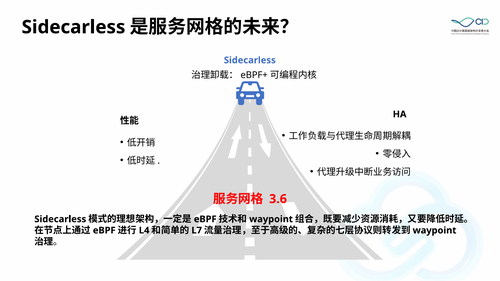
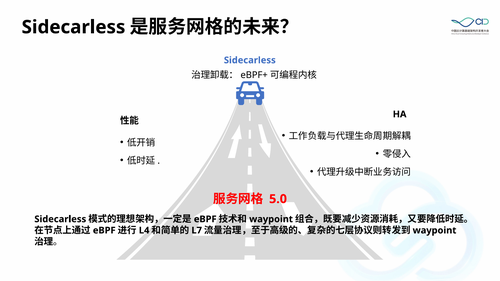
3.6: 3.6 -> 5.0
